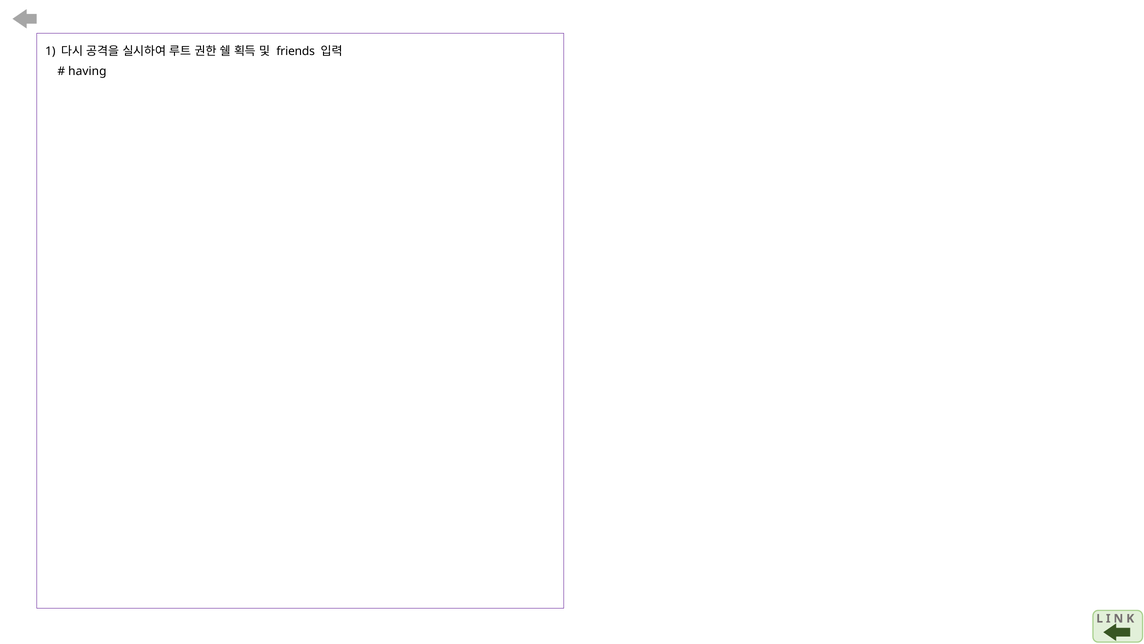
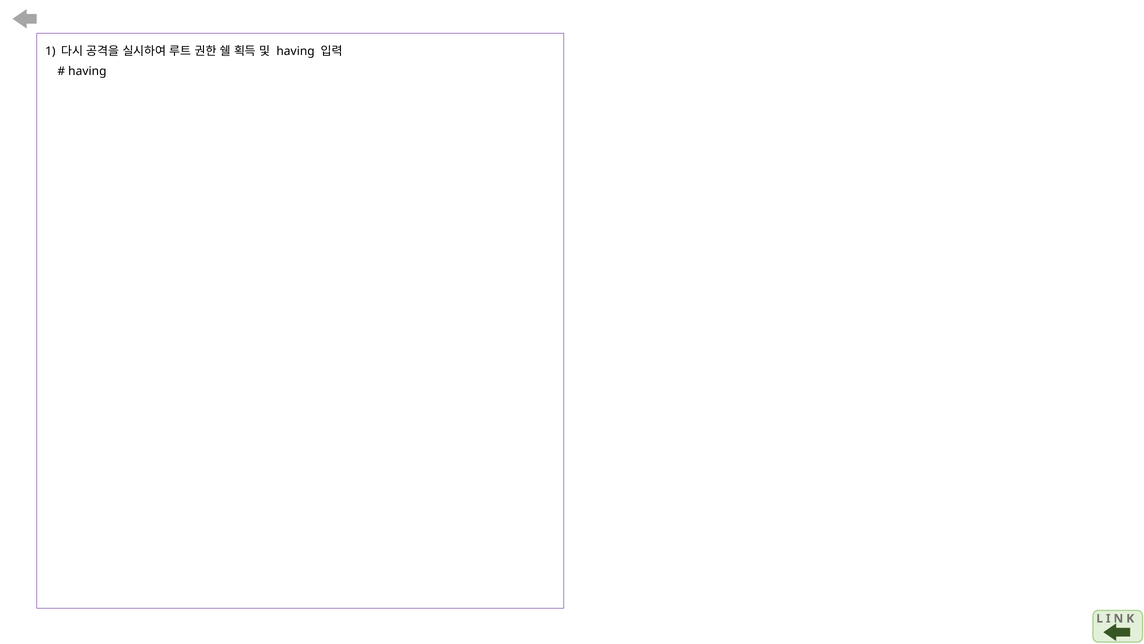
friends at (296, 51): friends -> having
